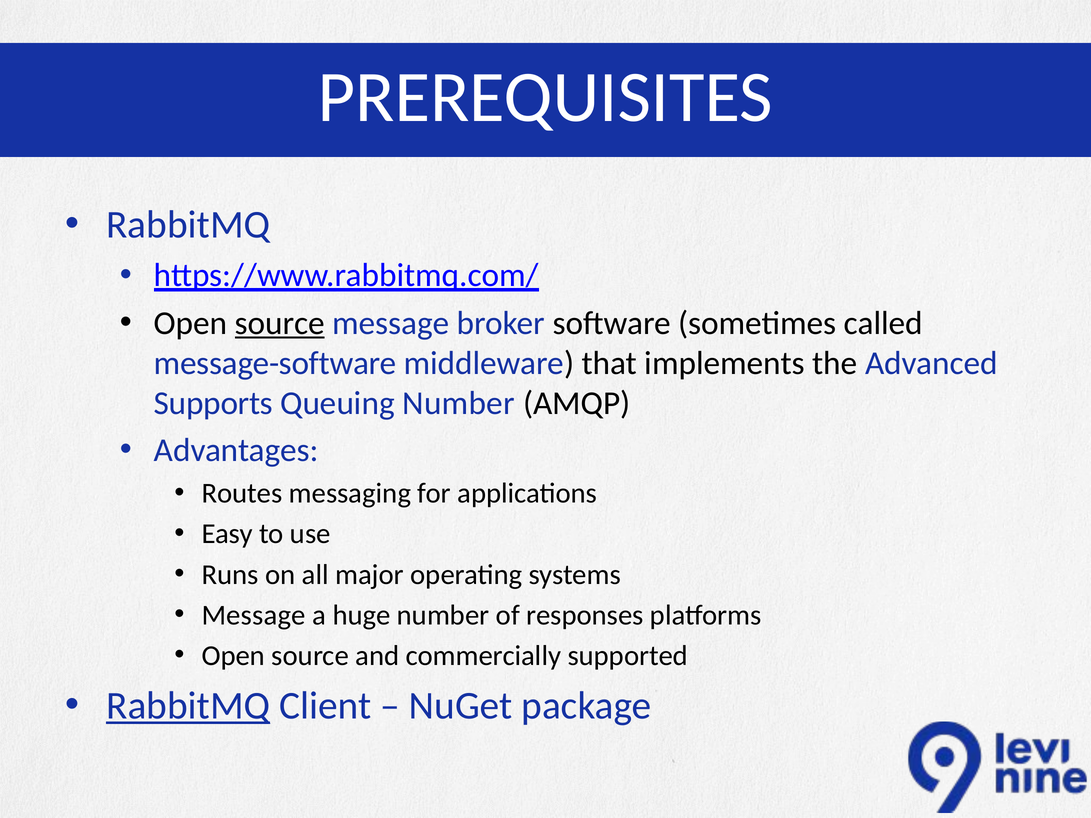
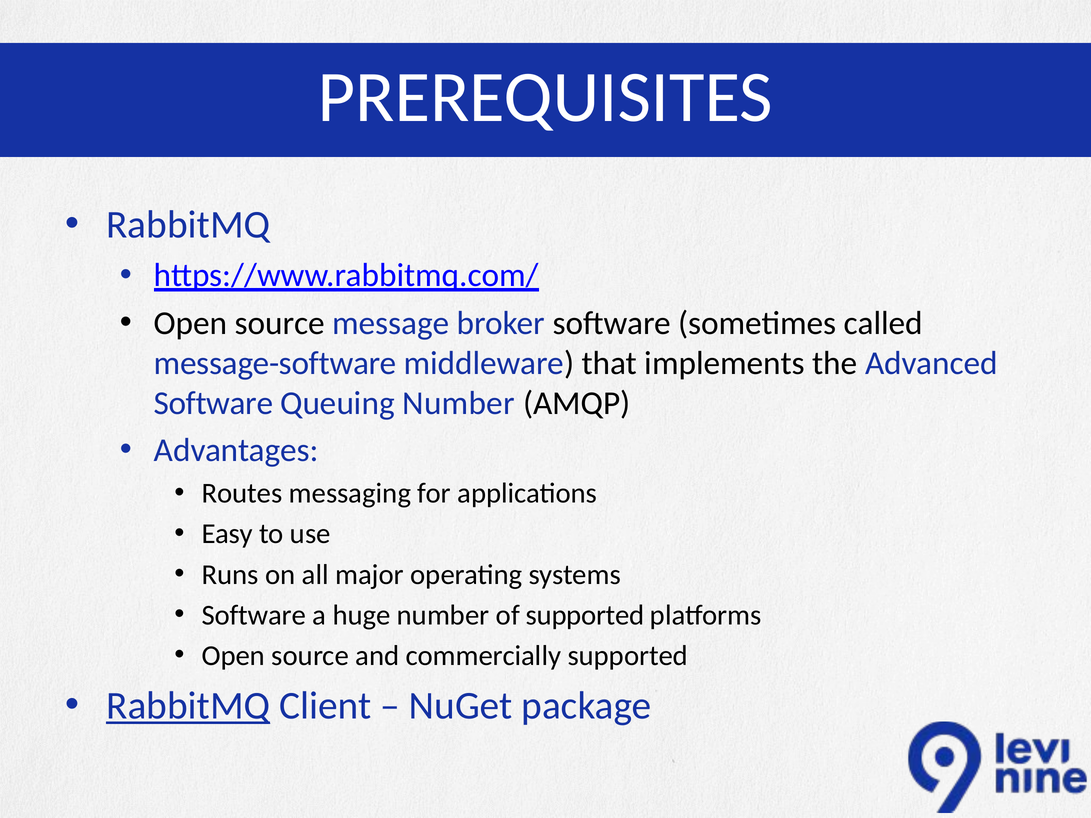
source at (280, 323) underline: present -> none
Supports at (213, 403): Supports -> Software
Message at (254, 615): Message -> Software
of responses: responses -> supported
